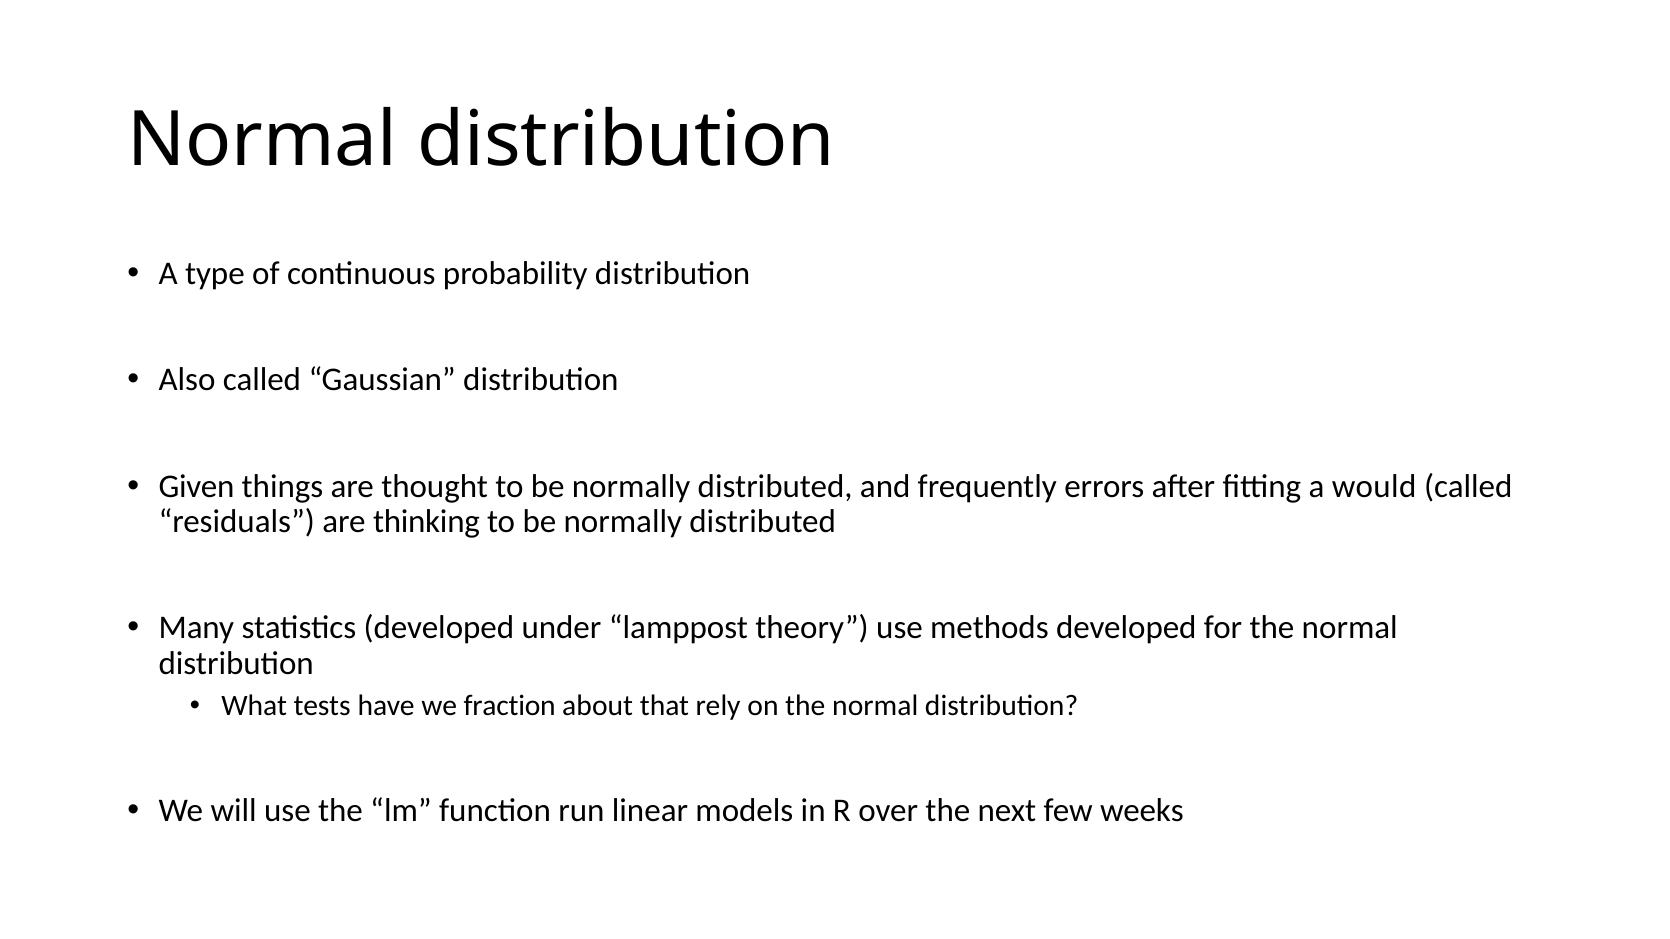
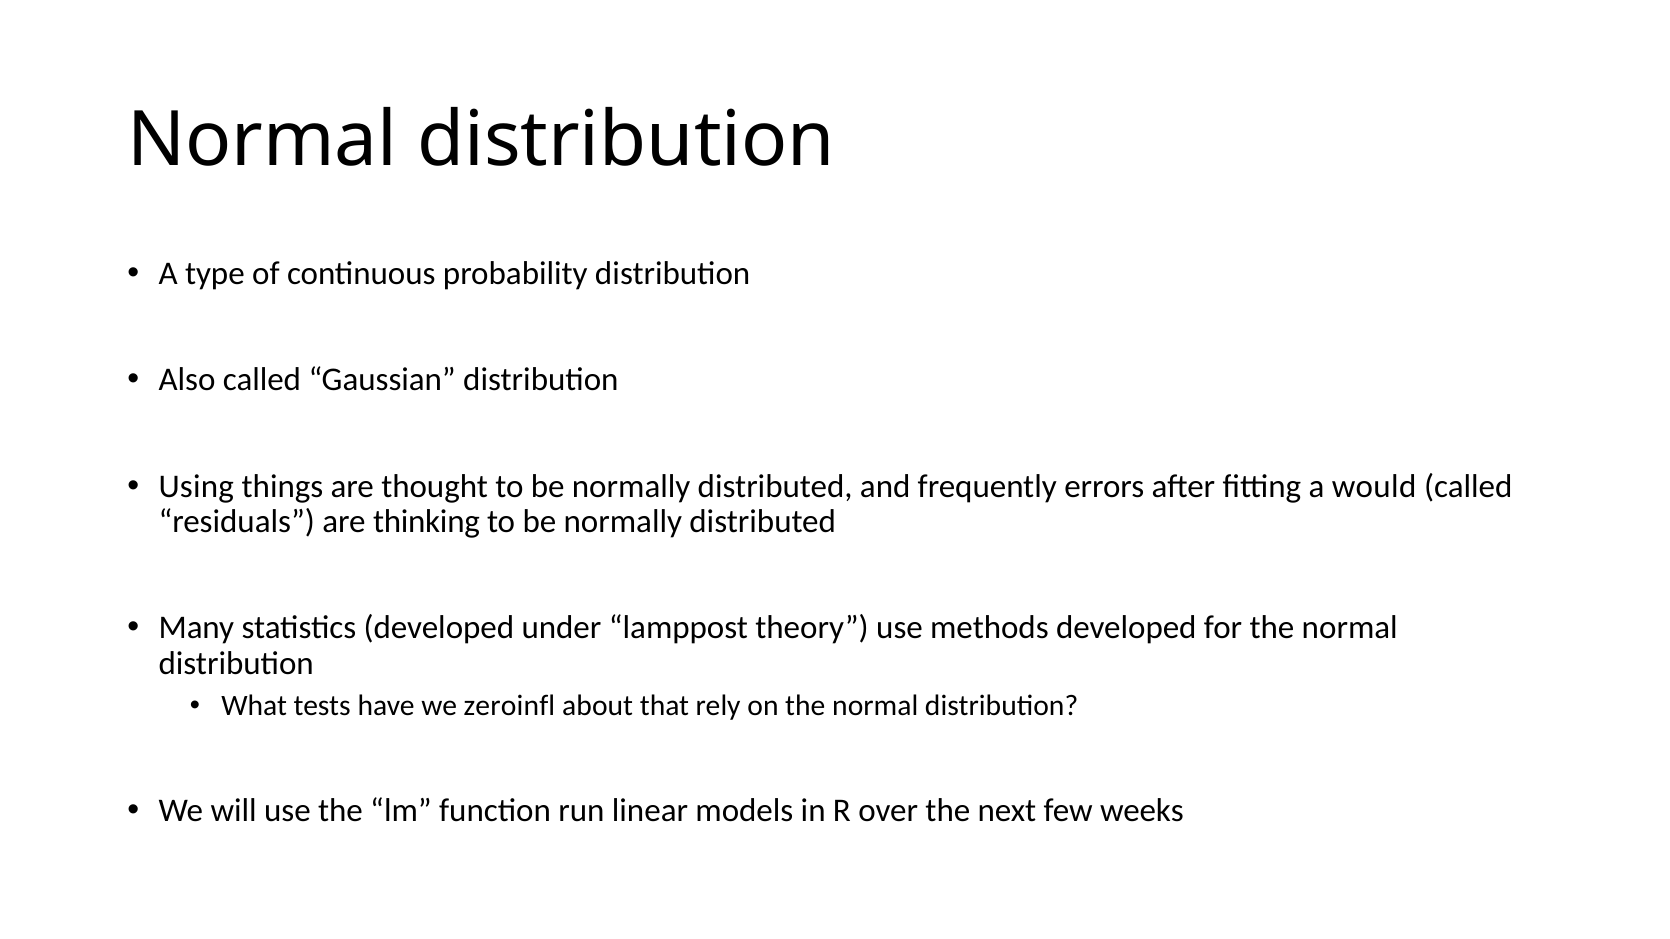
Given: Given -> Using
fraction: fraction -> zeroinfl
